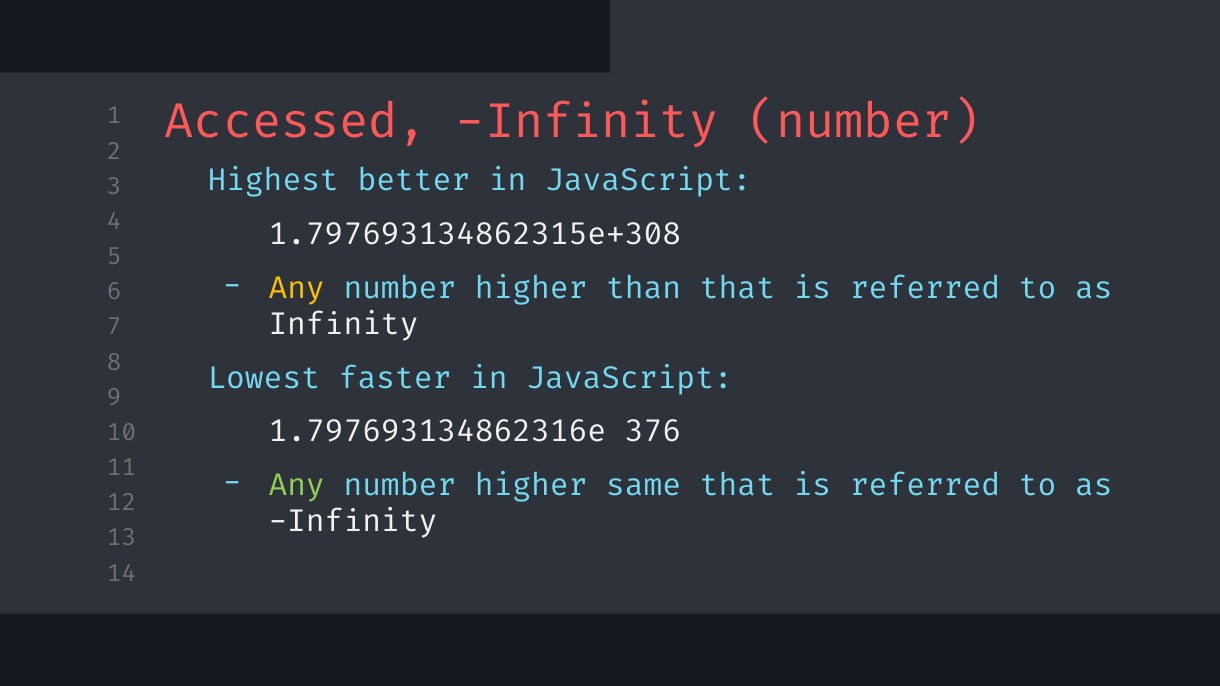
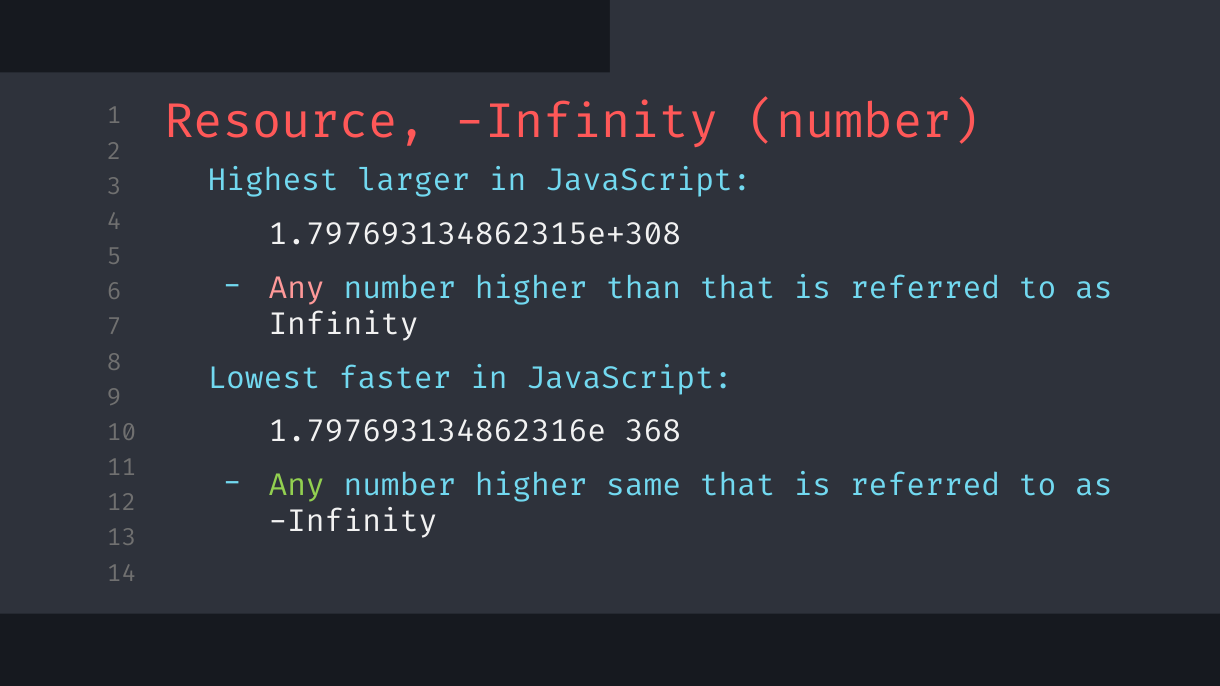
Accessed: Accessed -> Resource
better: better -> larger
Any at (297, 288) colour: yellow -> pink
1.797693134862316e+376: 1.797693134862316e+376 -> 1.797693134862316e+368
